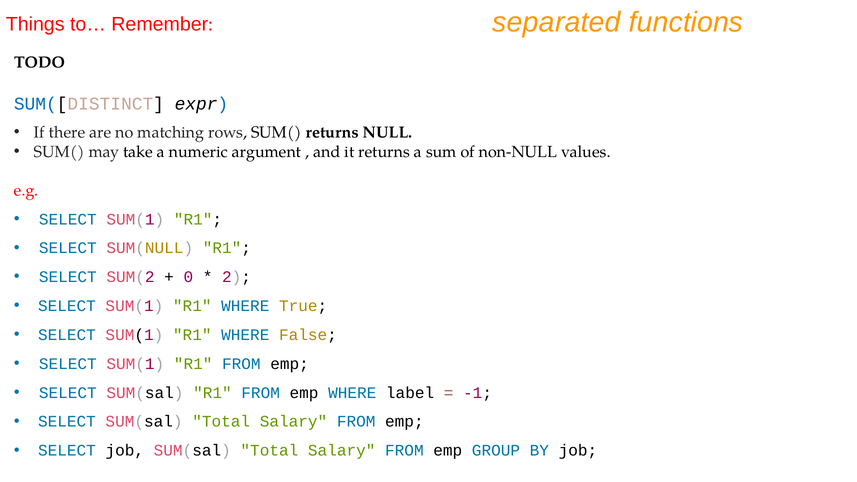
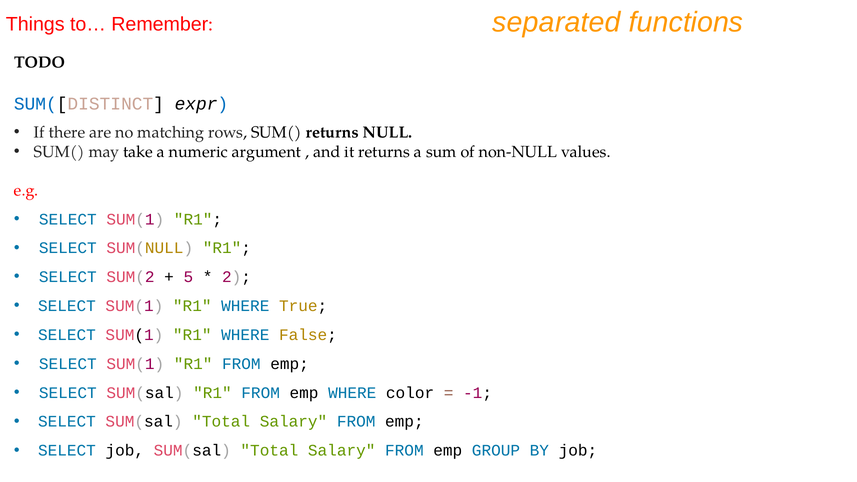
0: 0 -> 5
label: label -> color
